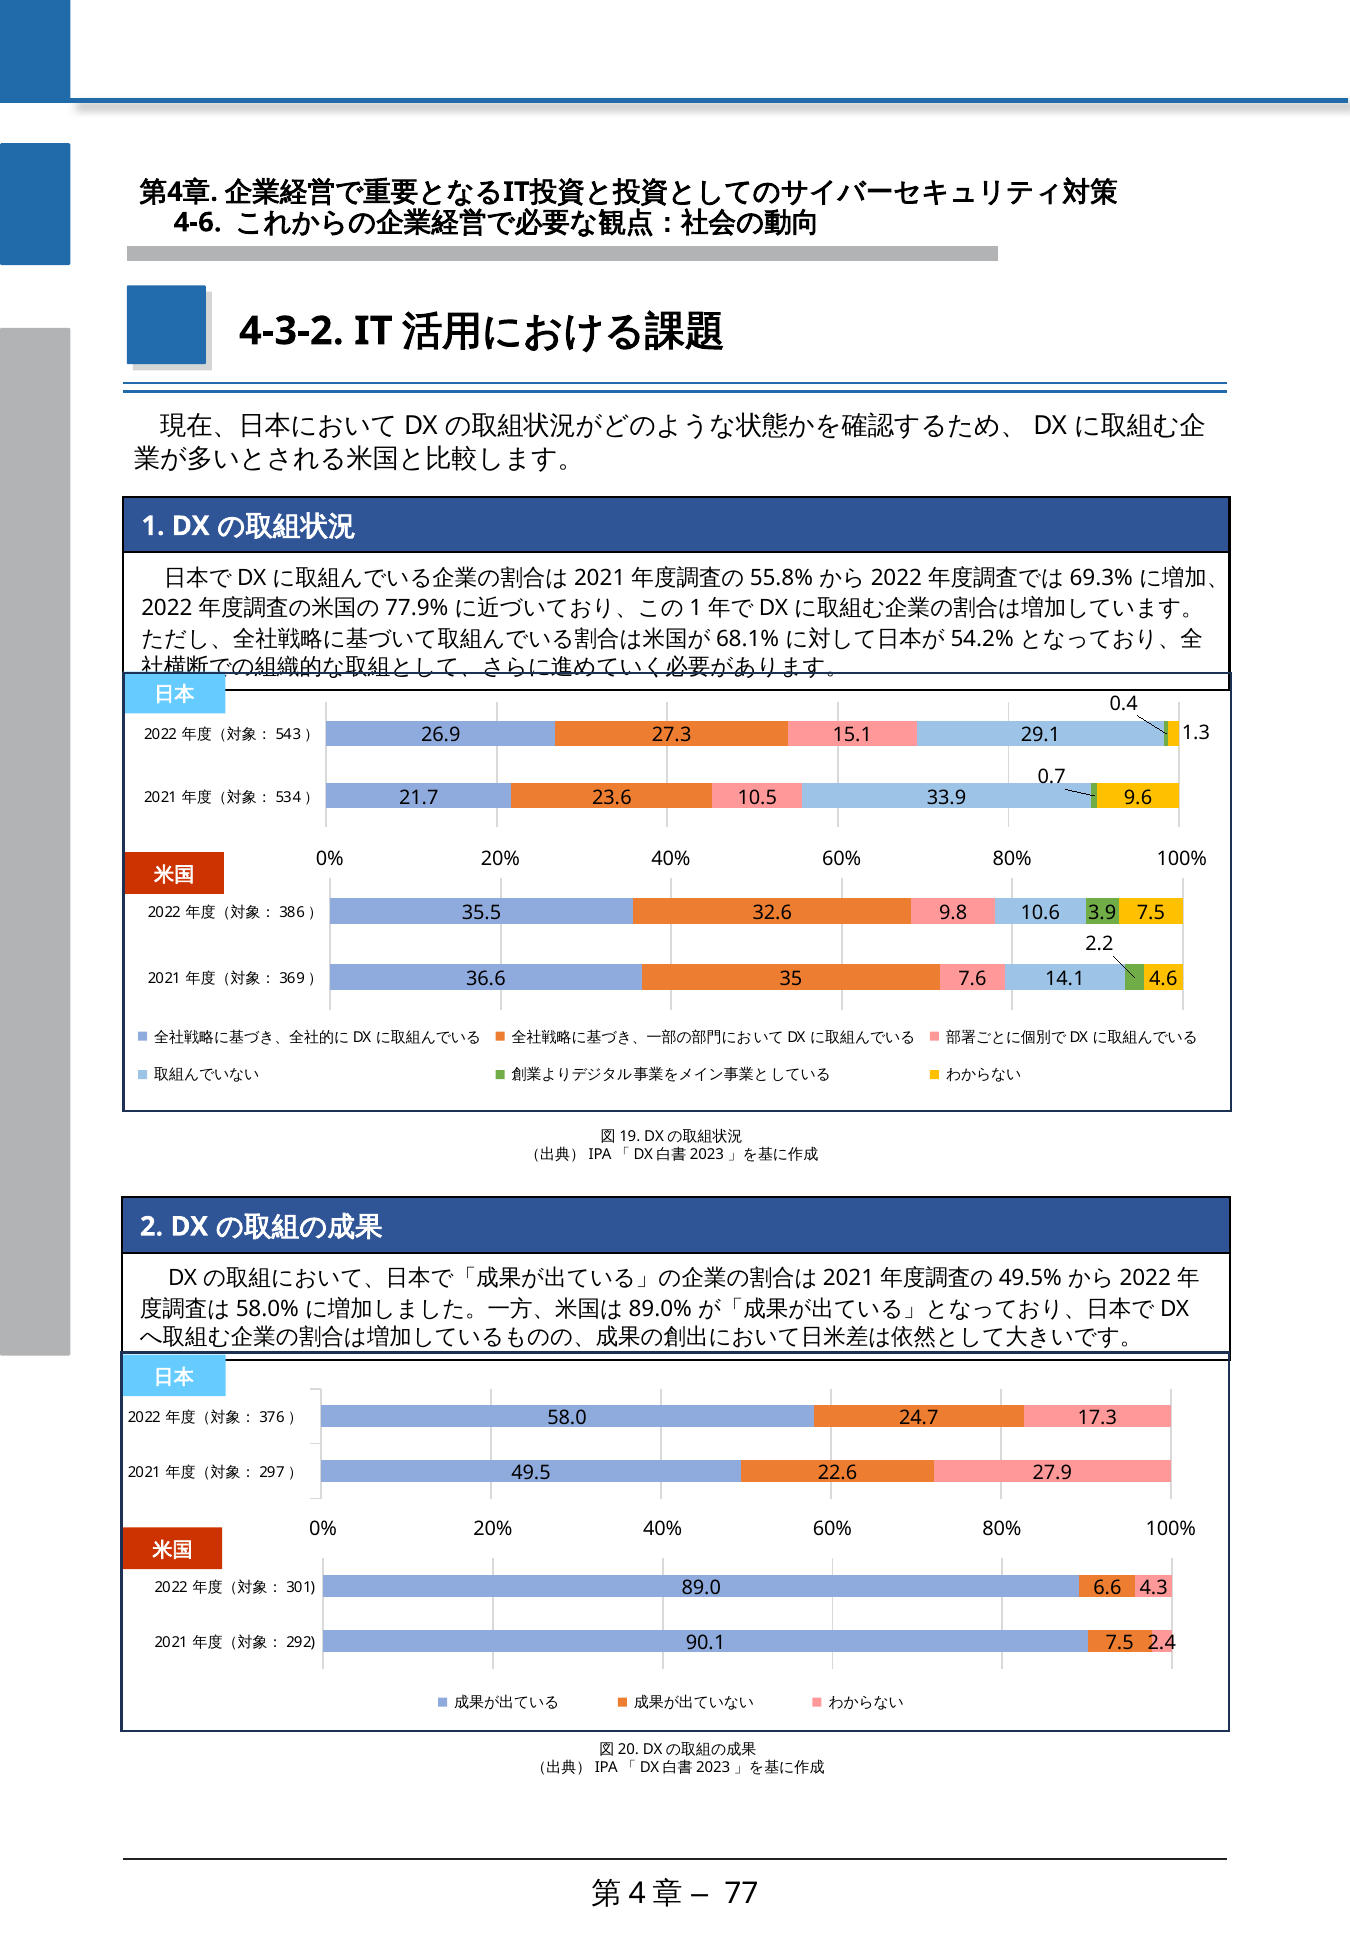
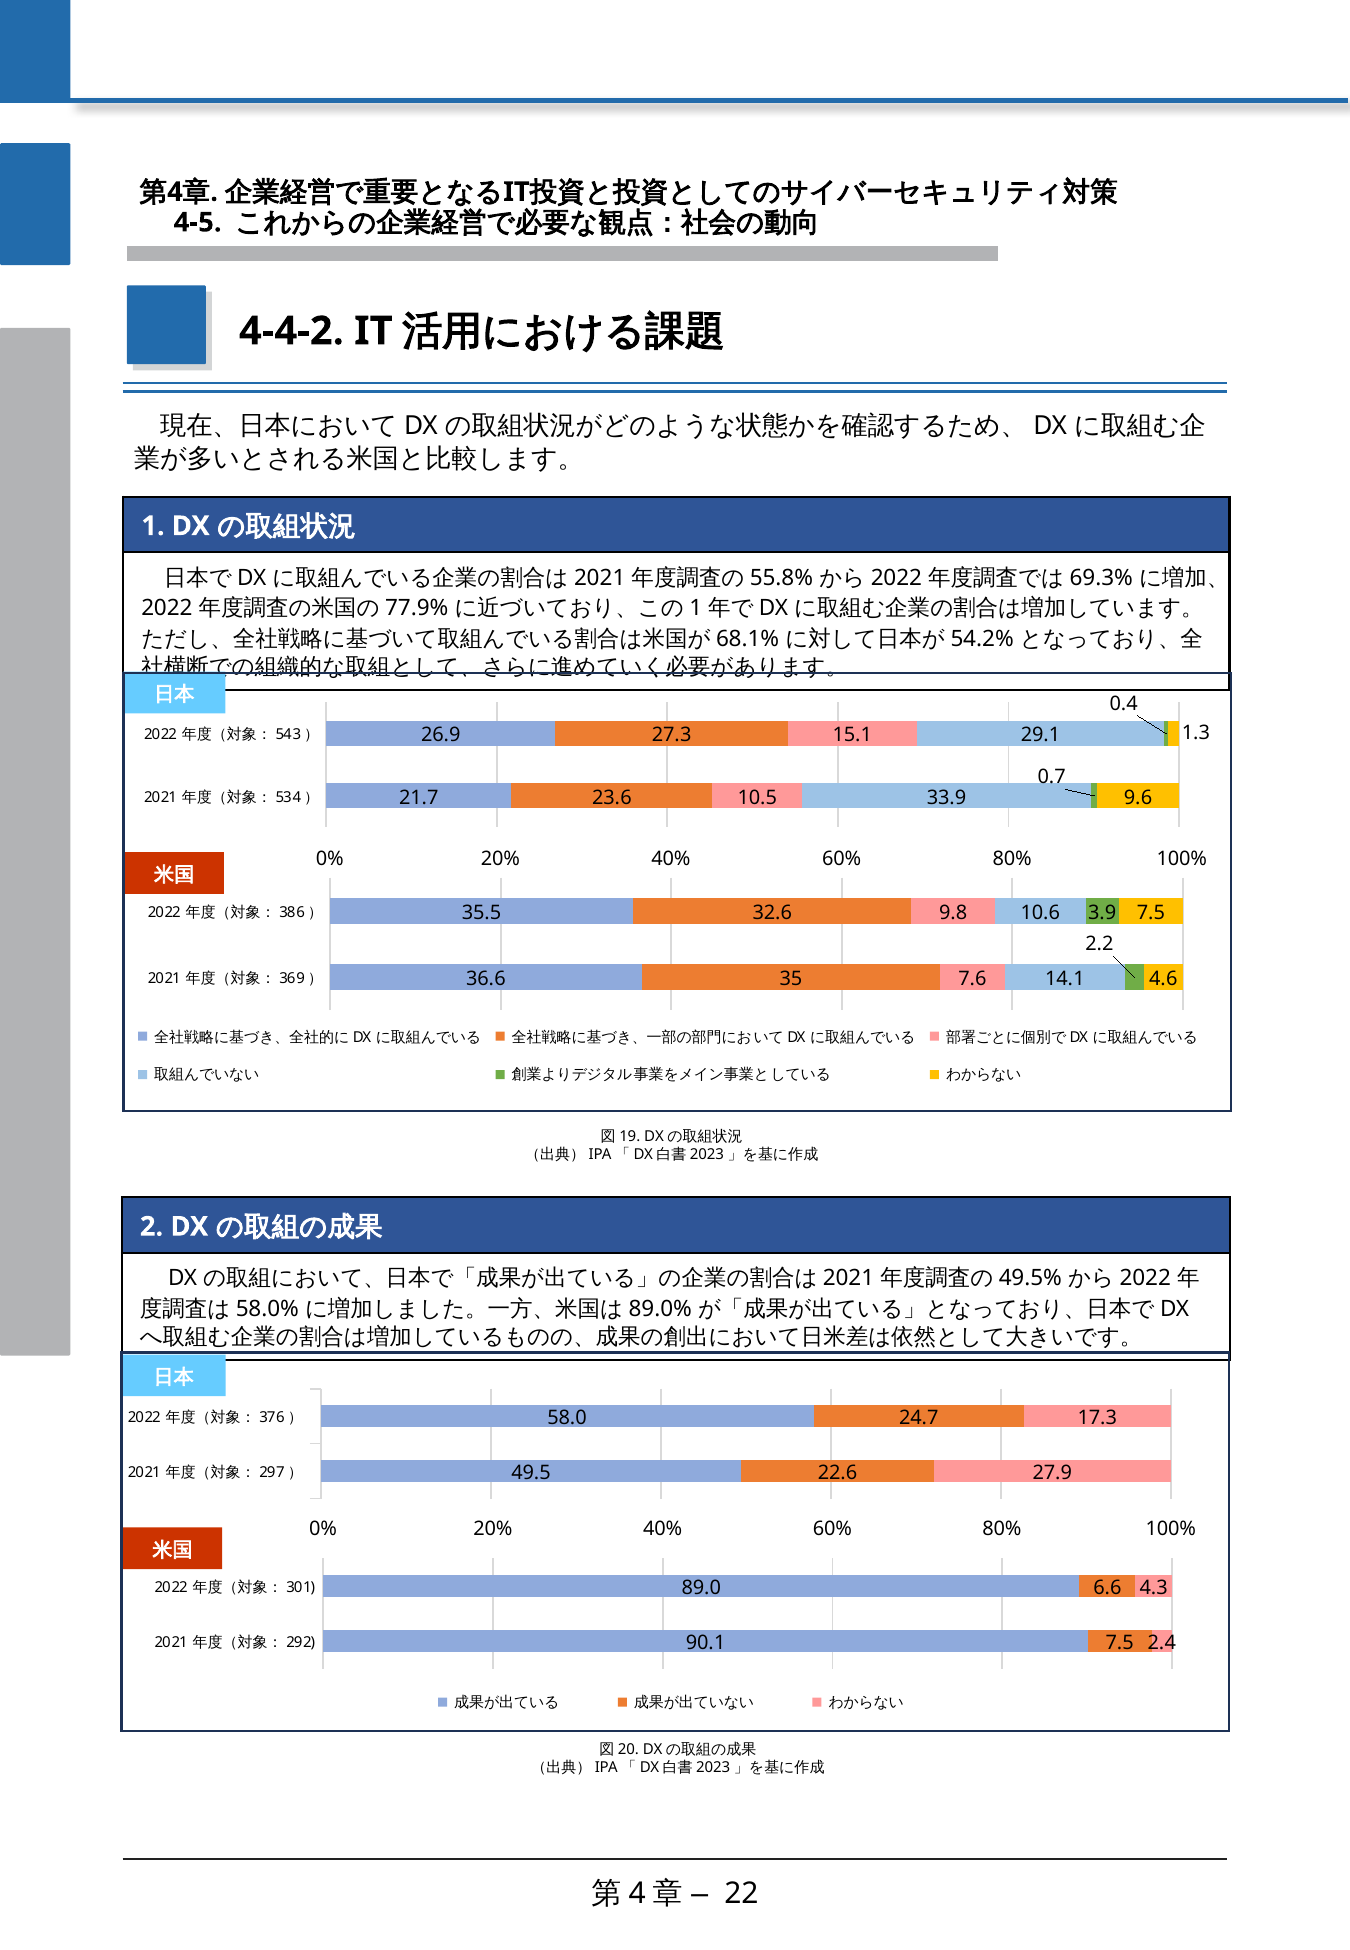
4-6: 4-6 -> 4-5
4-3-2: 4-3-2 -> 4-4-2
77: 77 -> 22
